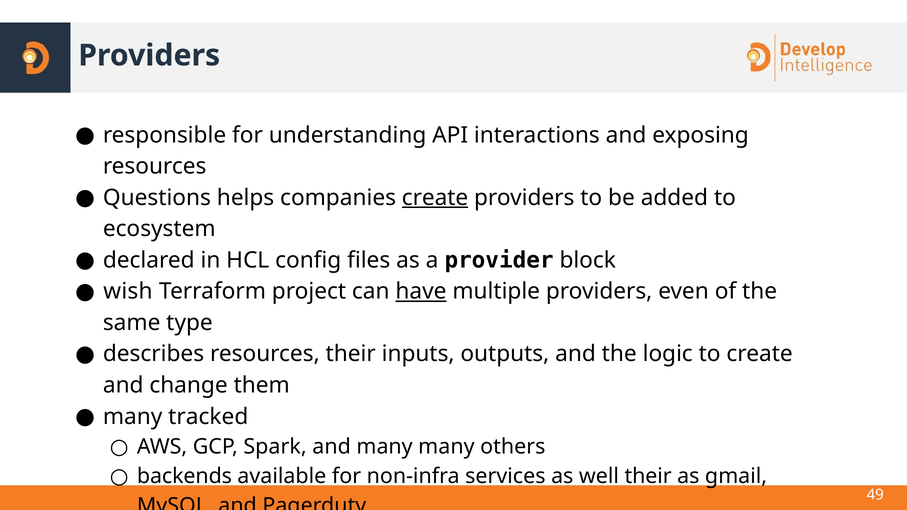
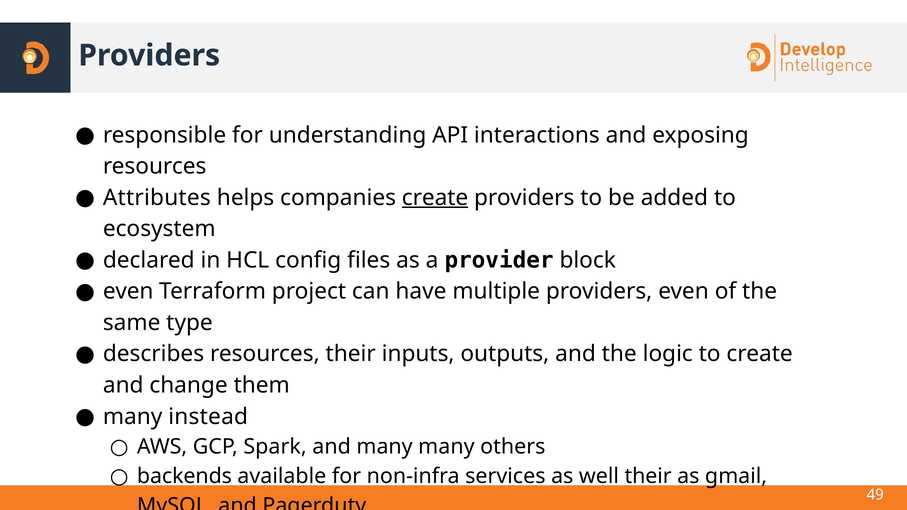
Questions: Questions -> Attributes
wish at (128, 292): wish -> even
have underline: present -> none
tracked: tracked -> instead
